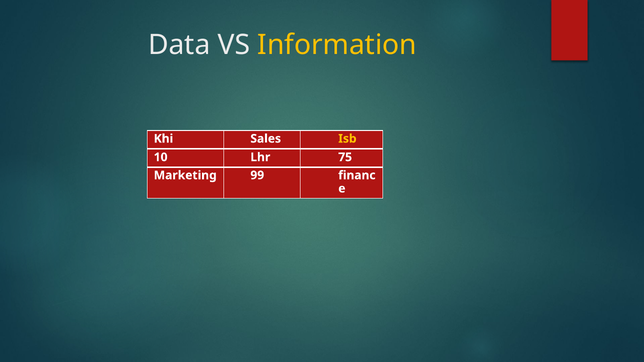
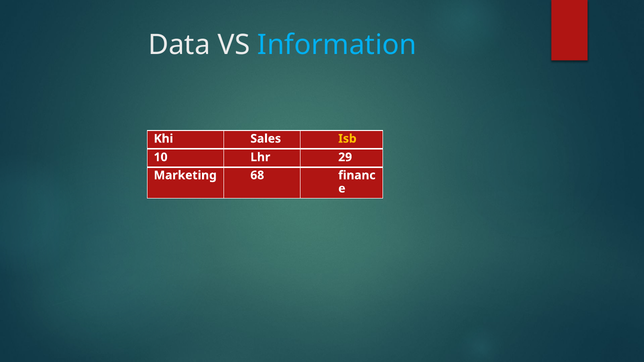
Information colour: yellow -> light blue
75: 75 -> 29
99: 99 -> 68
